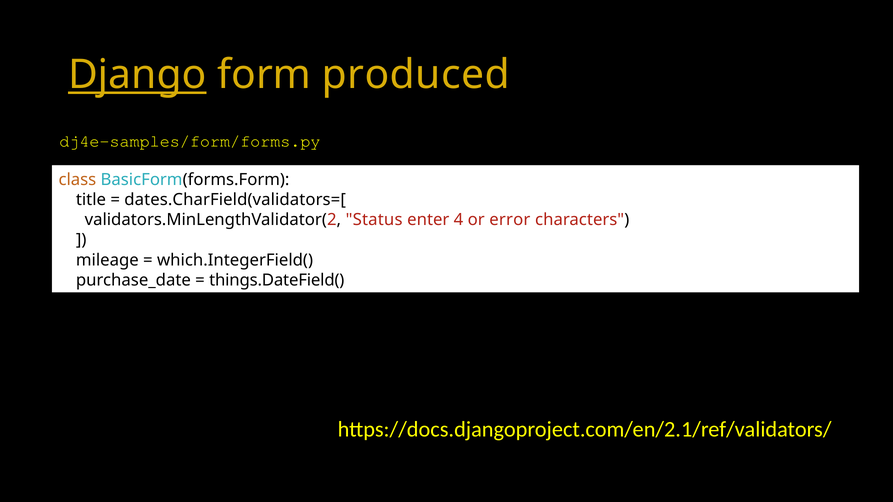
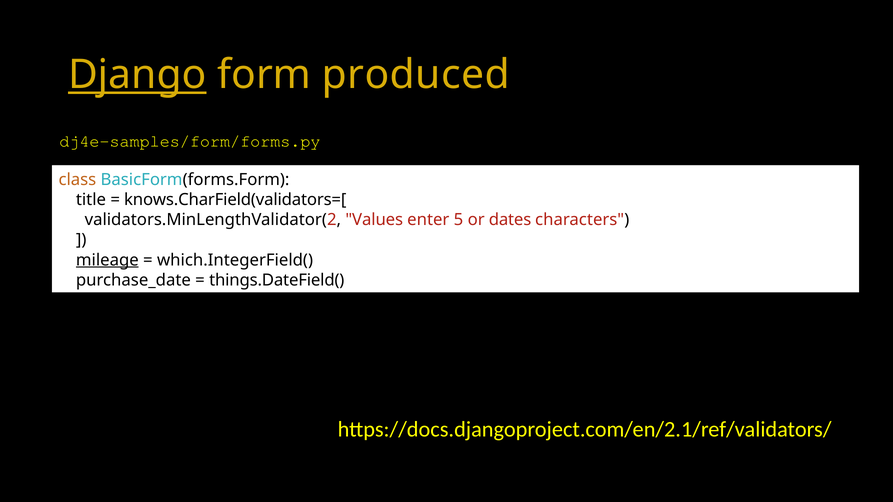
dates.CharField(validators=[: dates.CharField(validators=[ -> knows.CharField(validators=[
Status: Status -> Values
4: 4 -> 5
error: error -> dates
mileage underline: none -> present
